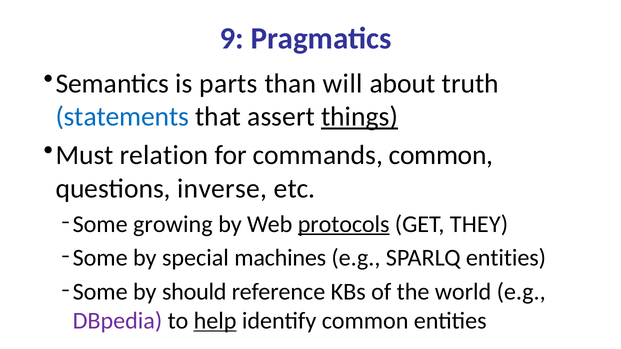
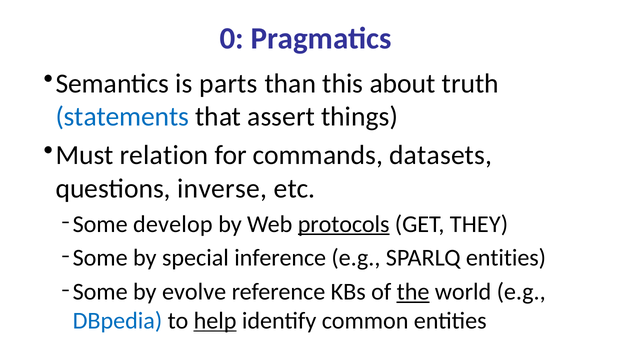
9: 9 -> 0
will: will -> this
things underline: present -> none
commands common: common -> datasets
growing: growing -> develop
machines: machines -> inference
should: should -> evolve
the underline: none -> present
DBpedia colour: purple -> blue
